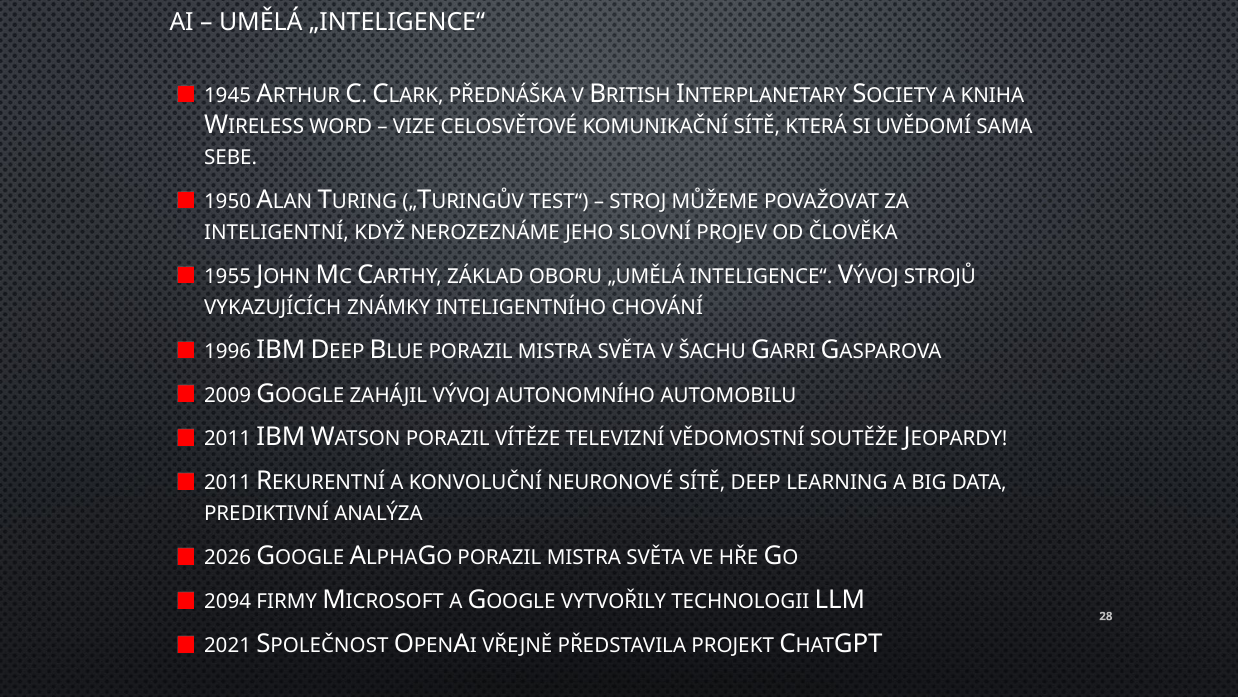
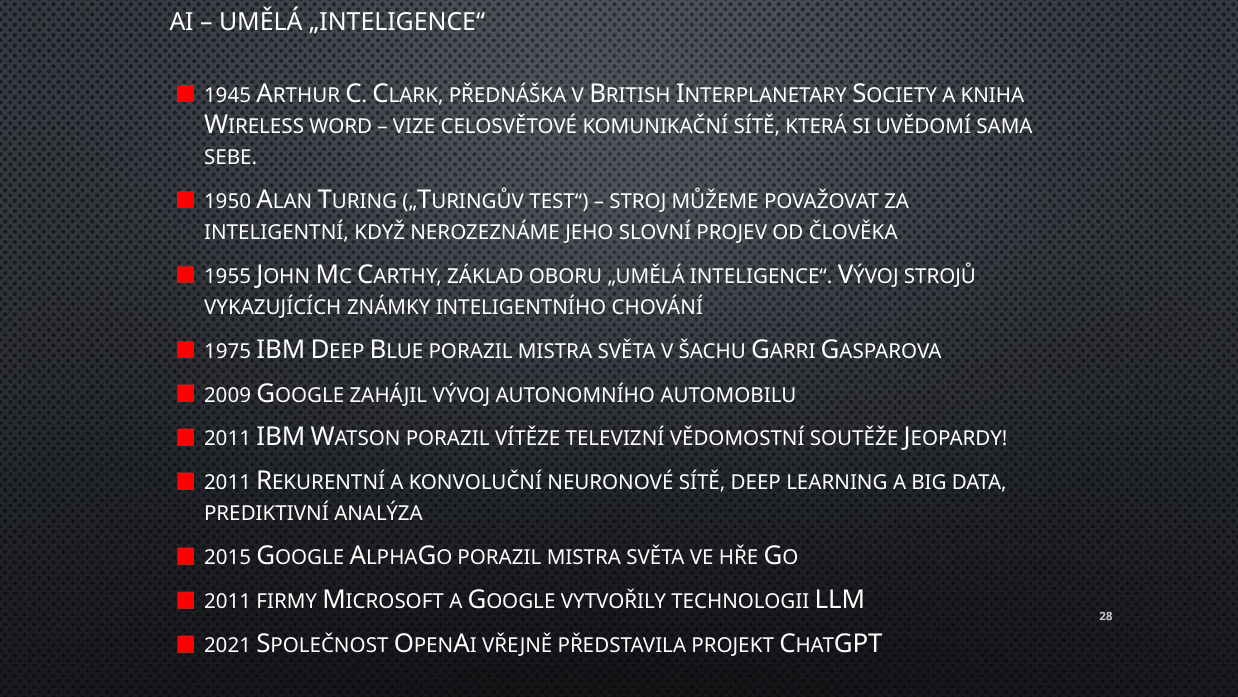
1996: 1996 -> 1975
2026: 2026 -> 2015
2094 at (228, 601): 2094 -> 2011
